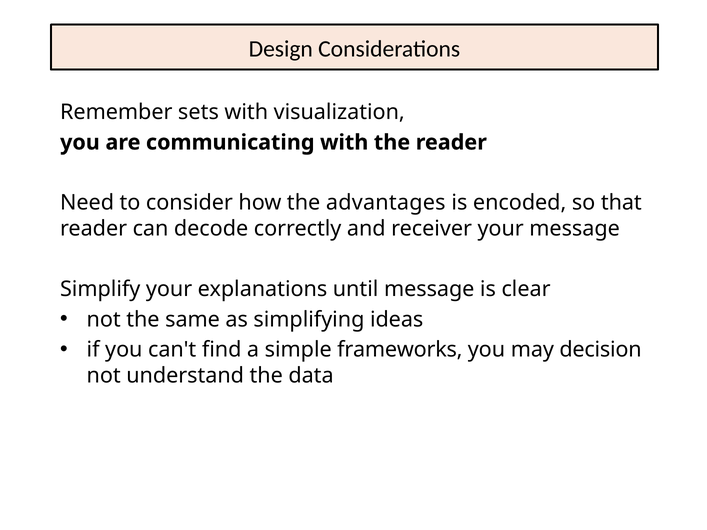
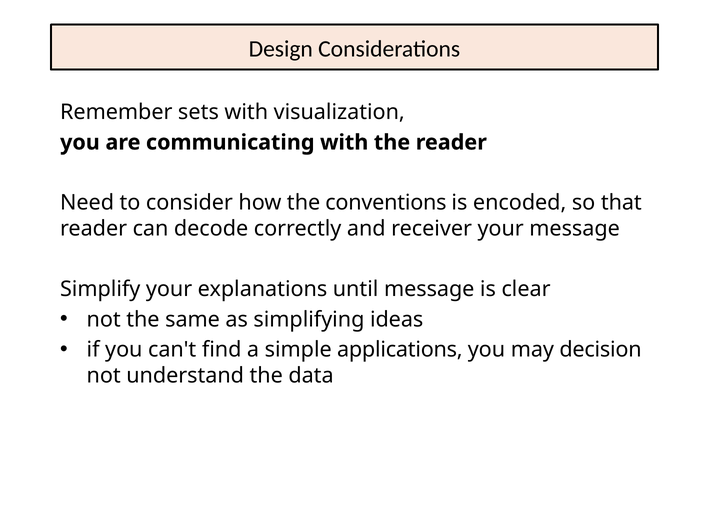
advantages: advantages -> conventions
frameworks: frameworks -> applications
